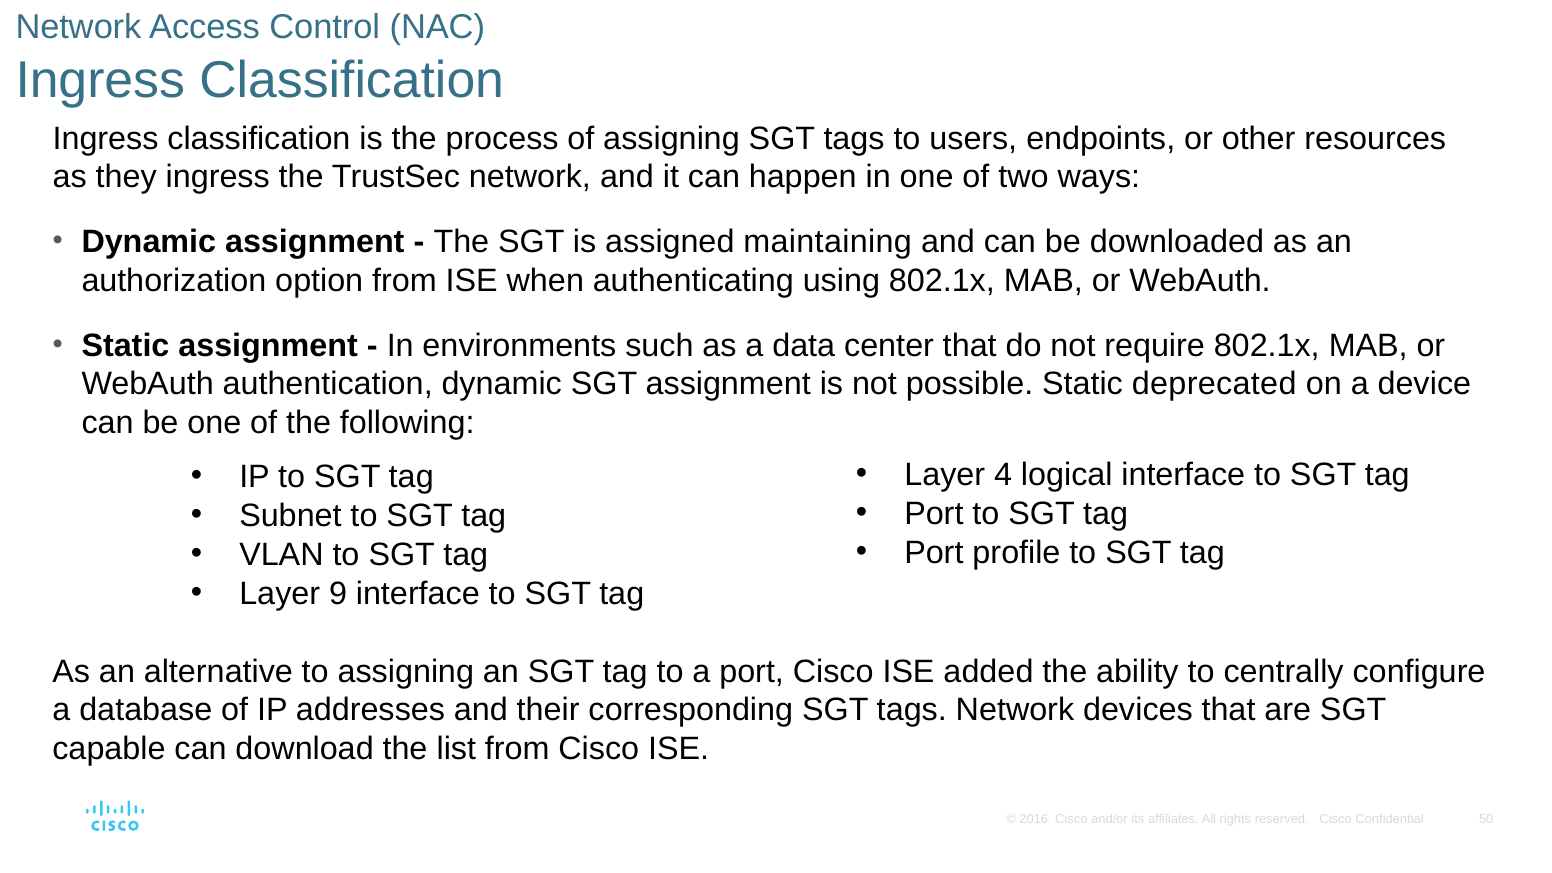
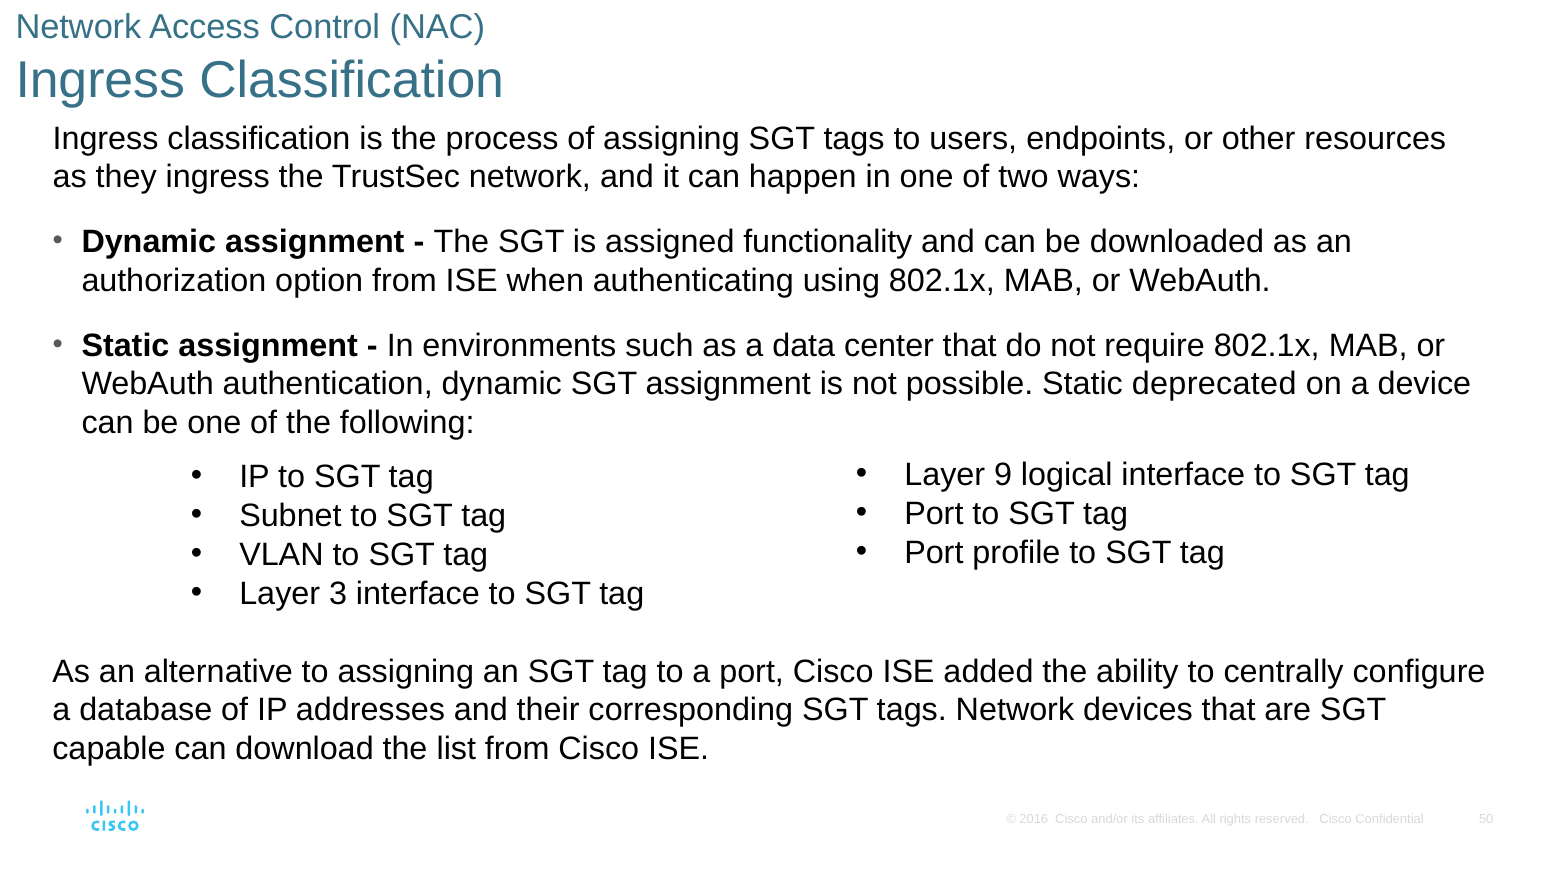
maintaining: maintaining -> functionality
4: 4 -> 9
9: 9 -> 3
